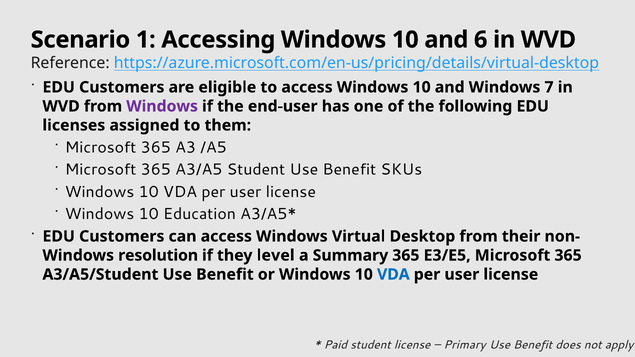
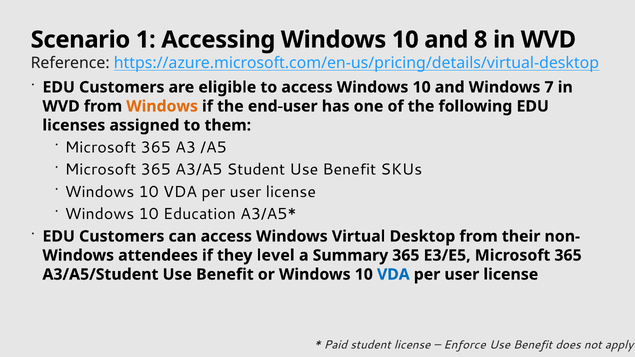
6: 6 -> 8
Windows at (162, 106) colour: purple -> orange
resolution: resolution -> attendees
Primary: Primary -> Enforce
